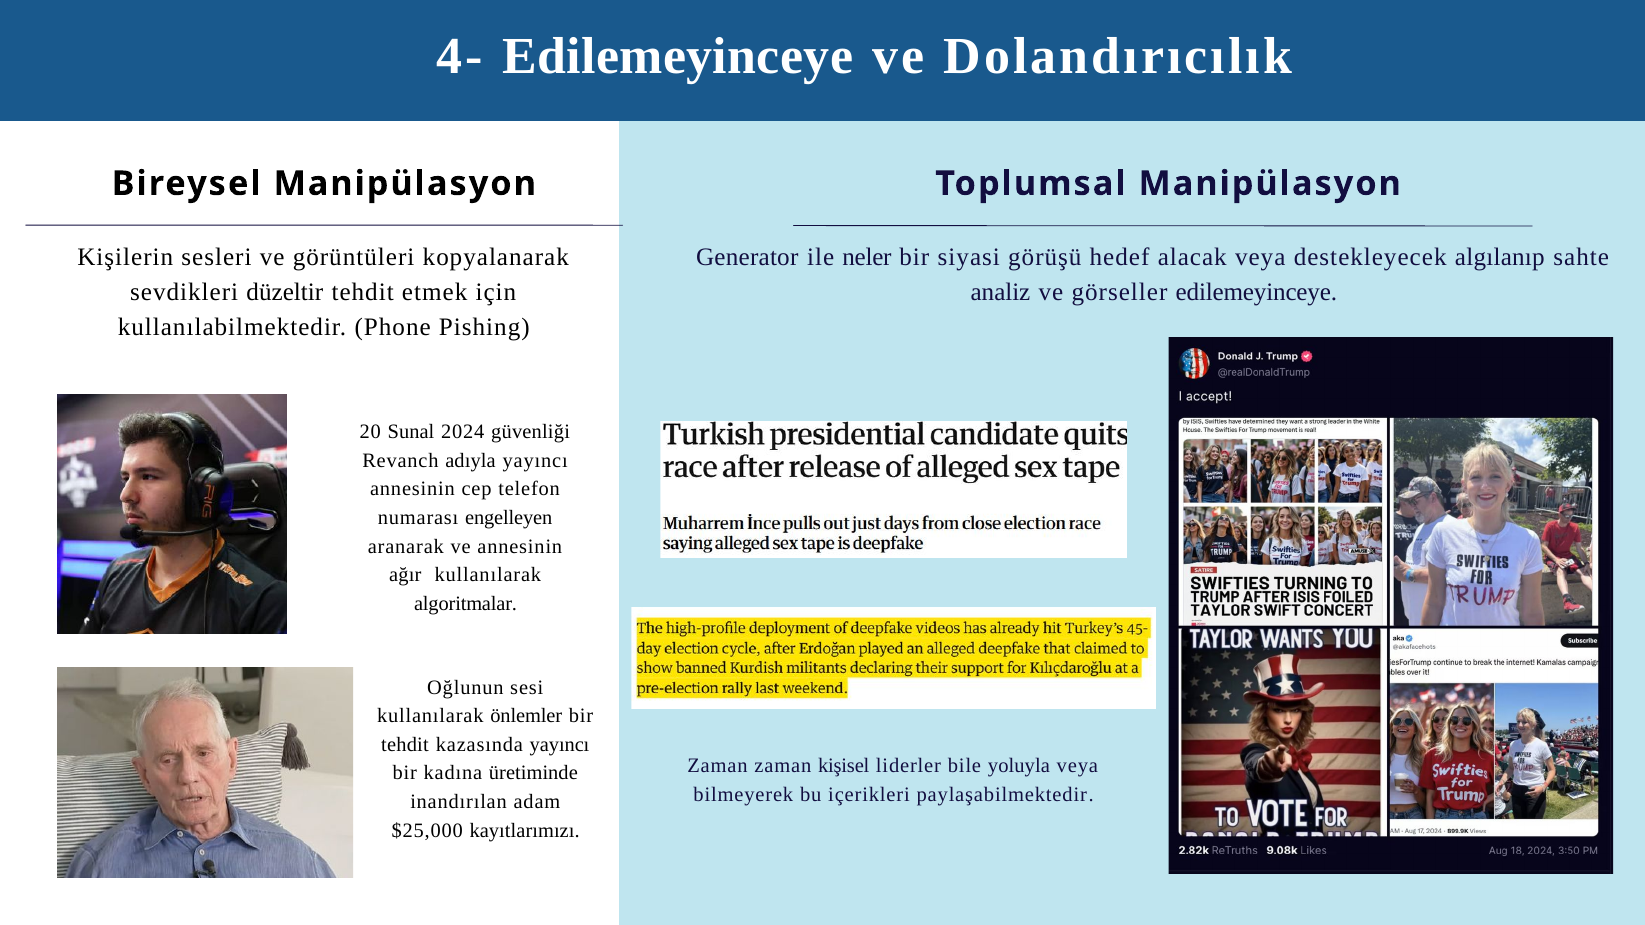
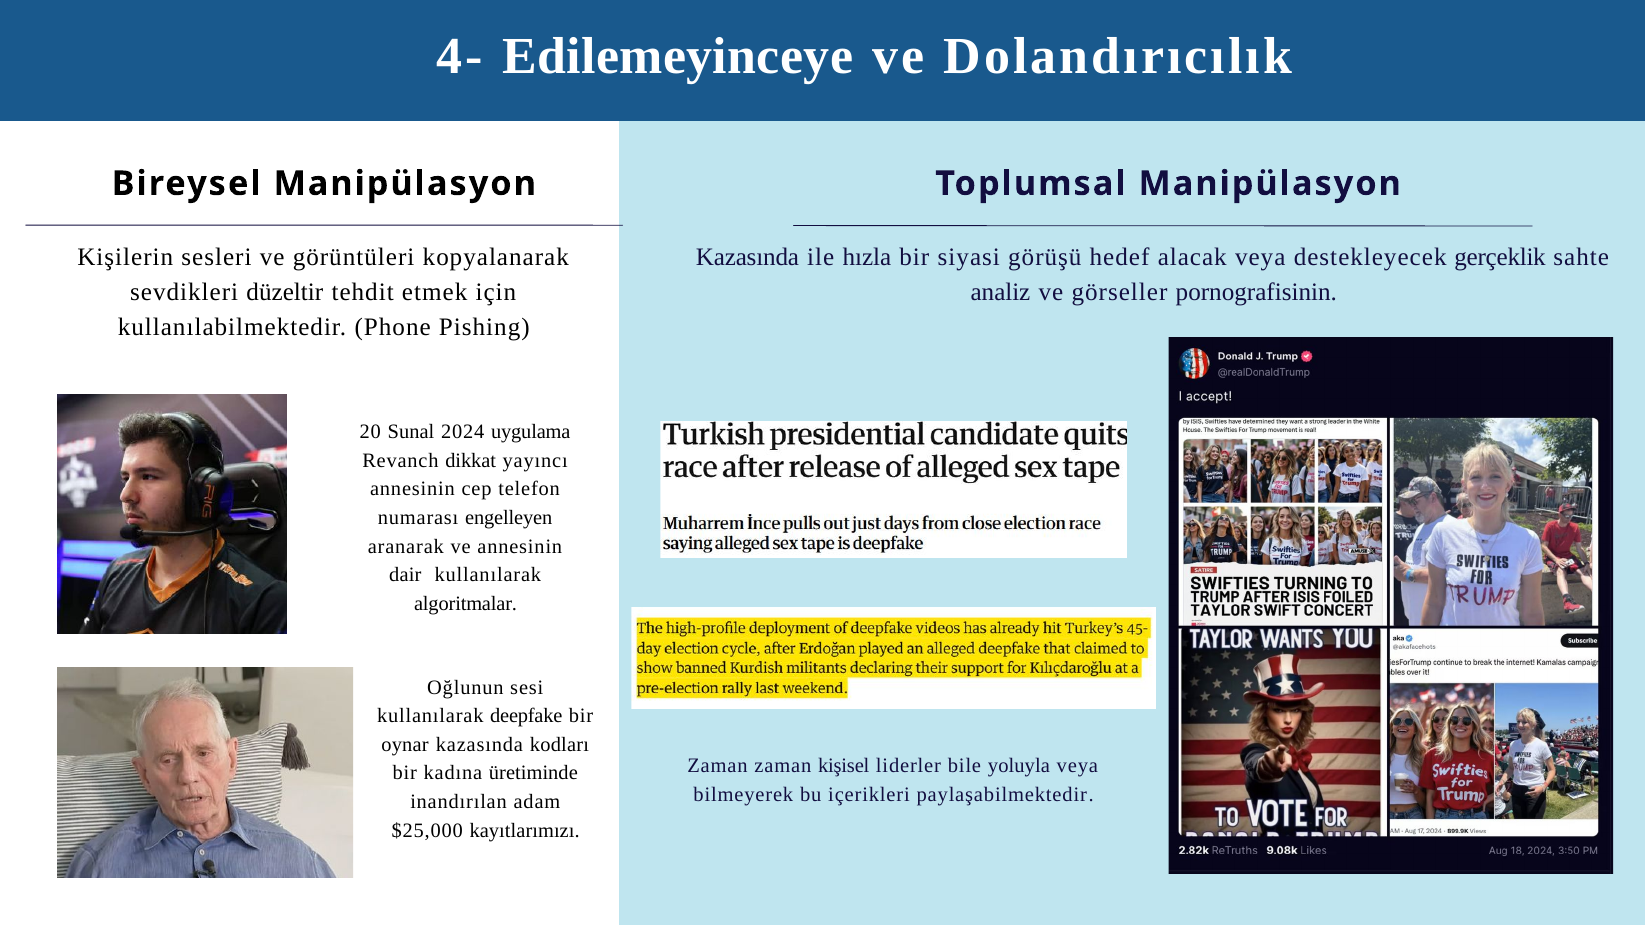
Generator at (747, 257): Generator -> Kazasında
neler: neler -> hızla
algılanıp: algılanıp -> gerçeklik
görseller edilemeyinceye: edilemeyinceye -> pornografisinin
güvenliği: güvenliği -> uygulama
adıyla: adıyla -> dikkat
ağır: ağır -> dair
önlemler: önlemler -> deepfake
tehdit at (405, 745): tehdit -> oynar
kazasında yayıncı: yayıncı -> kodları
